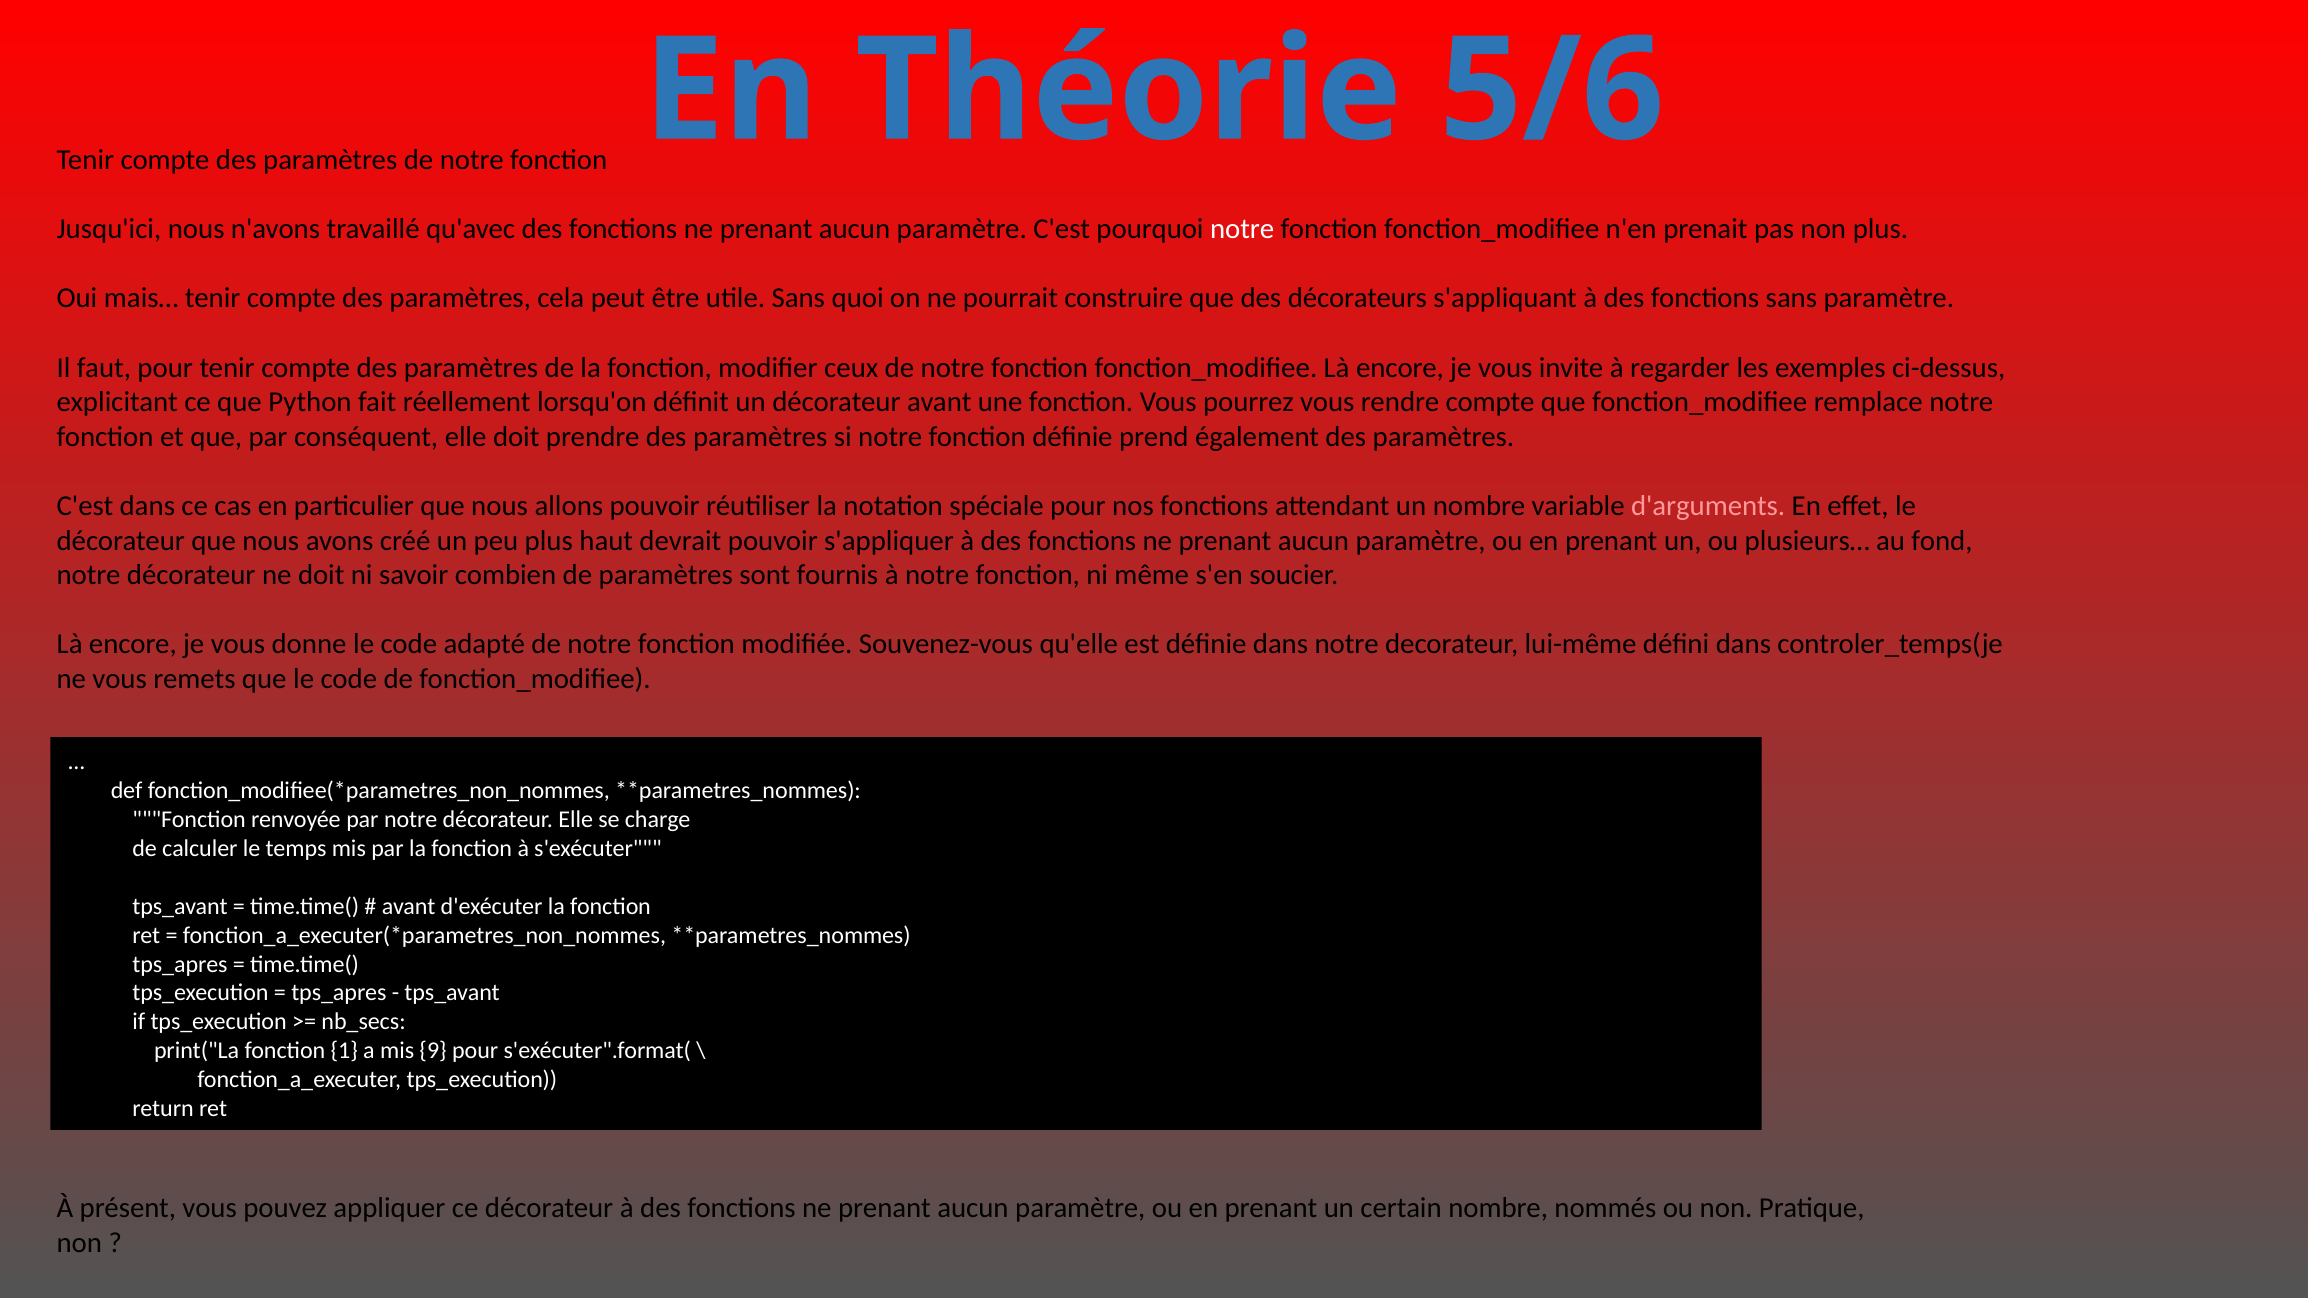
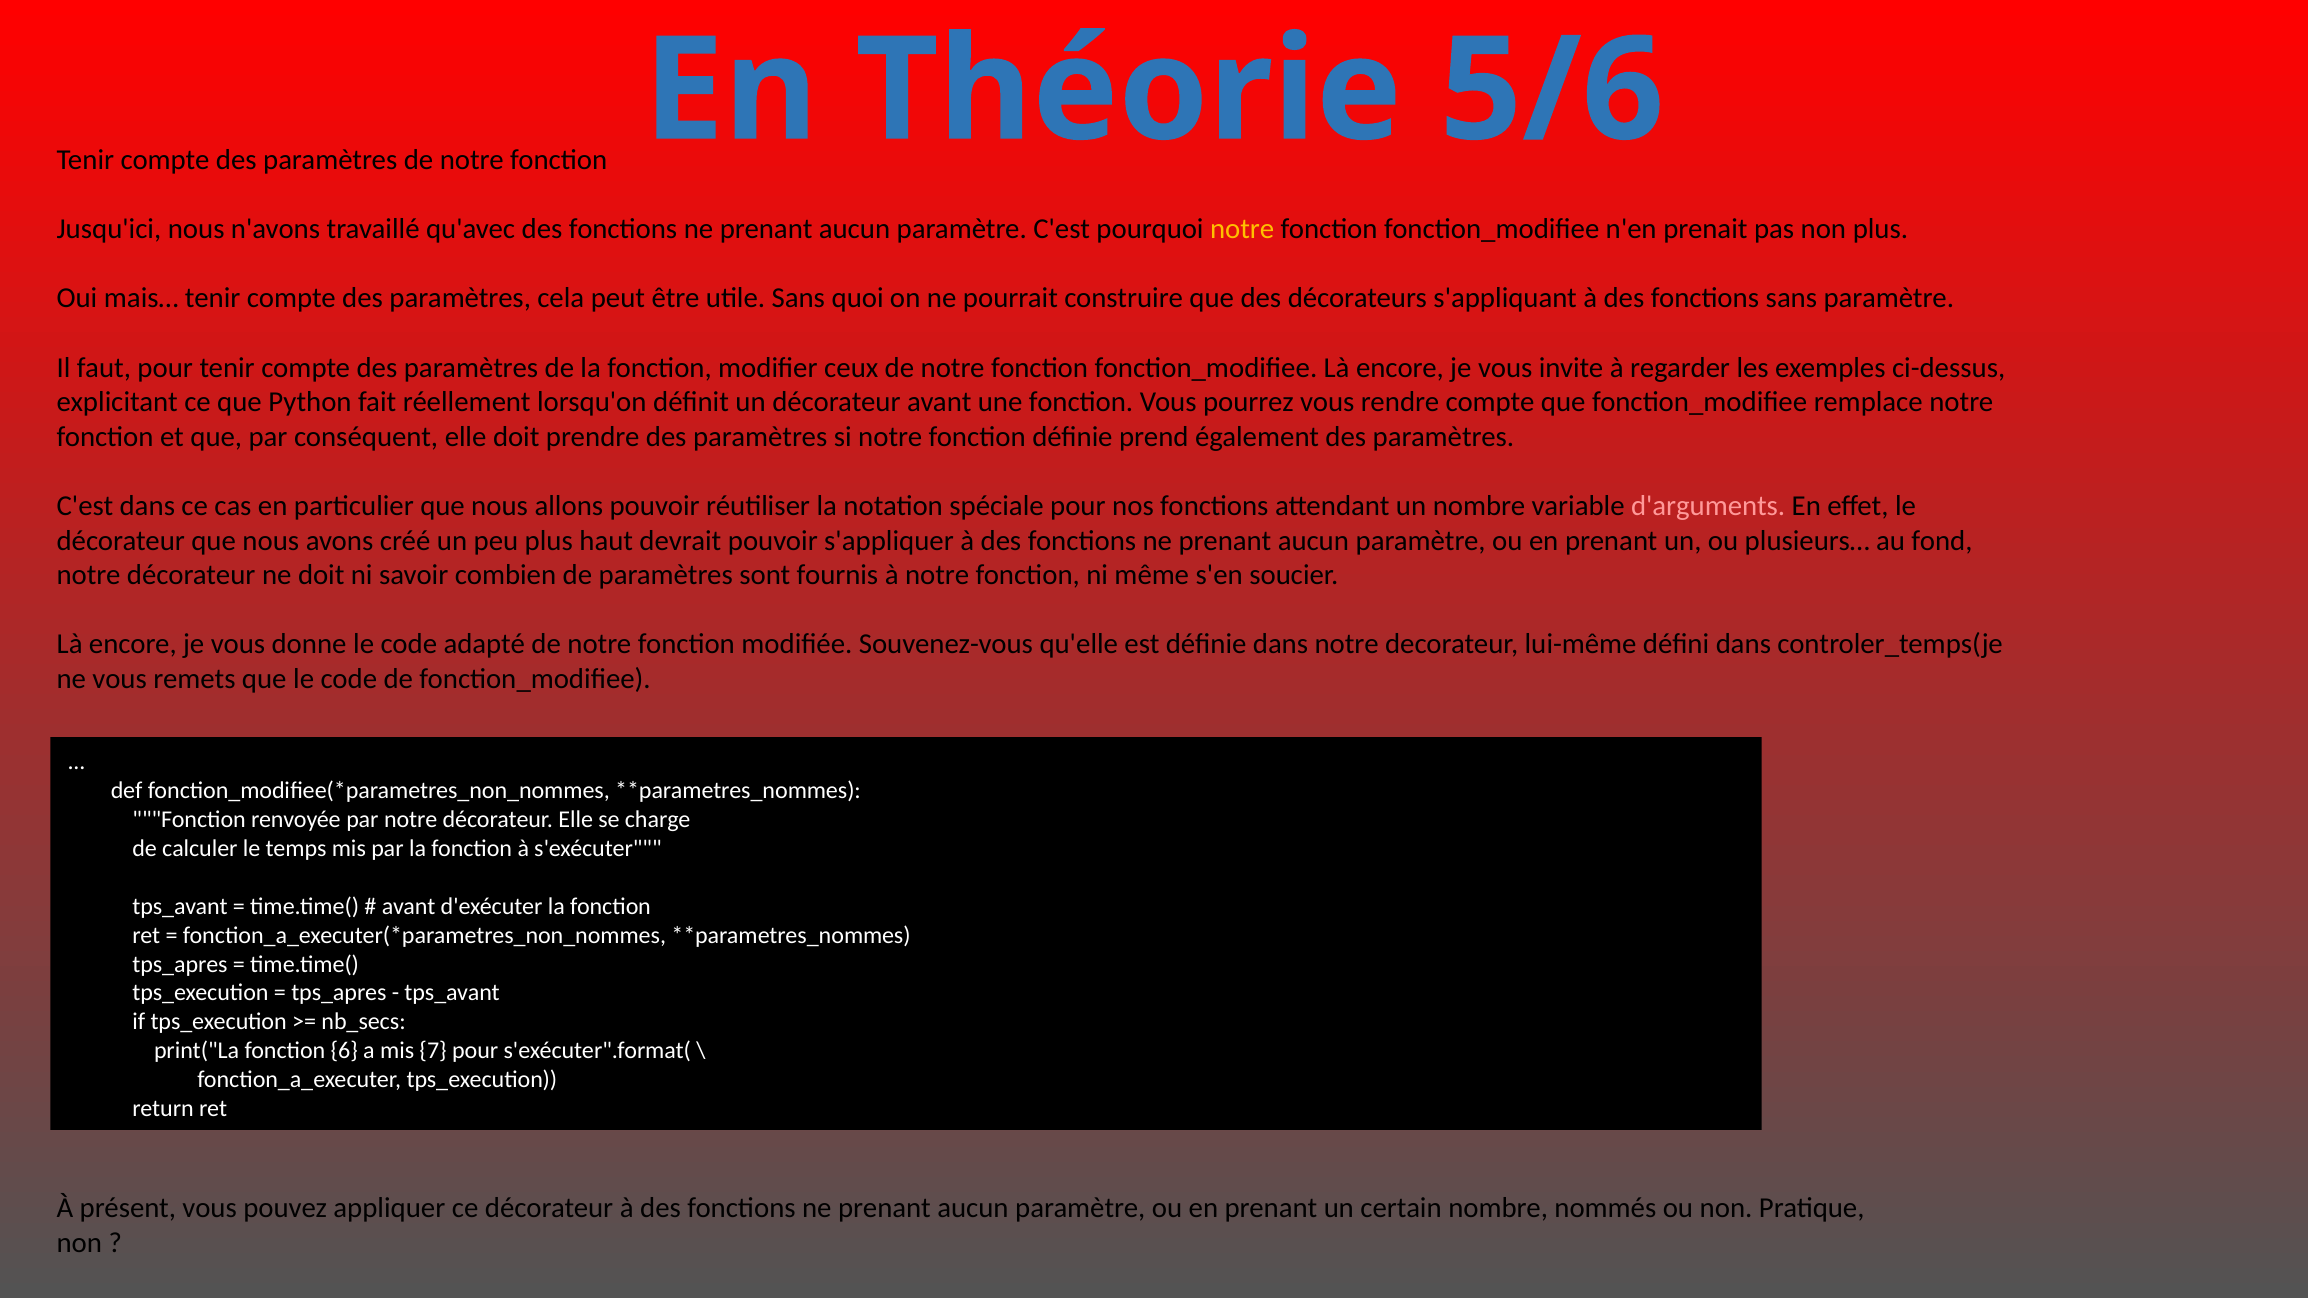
notre at (1242, 229) colour: white -> yellow
1: 1 -> 6
9: 9 -> 7
